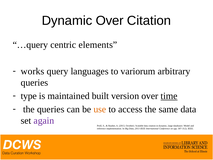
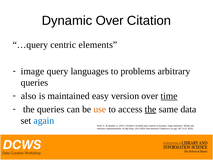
works: works -> image
variorum: variorum -> problems
type: type -> also
built: built -> easy
the at (151, 109) underline: none -> present
again colour: purple -> blue
